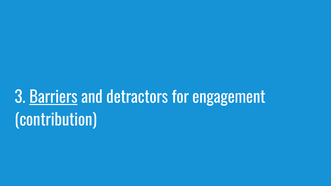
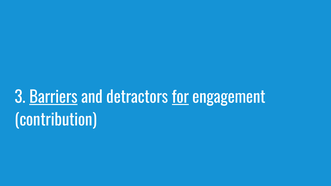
for underline: none -> present
